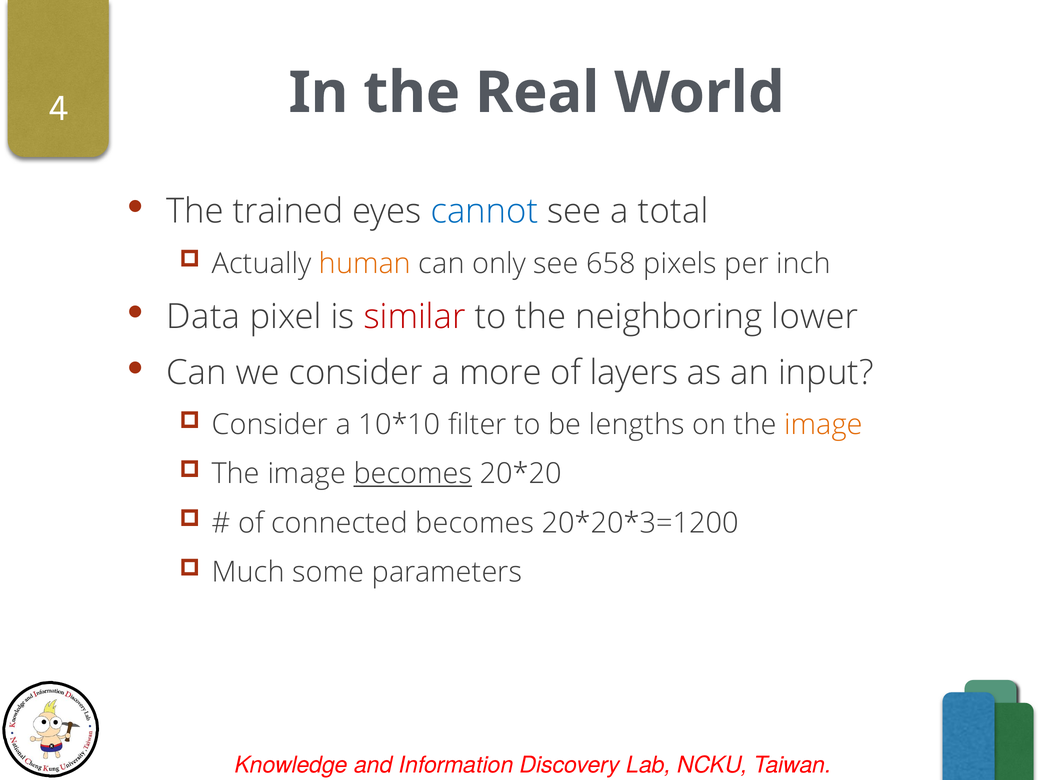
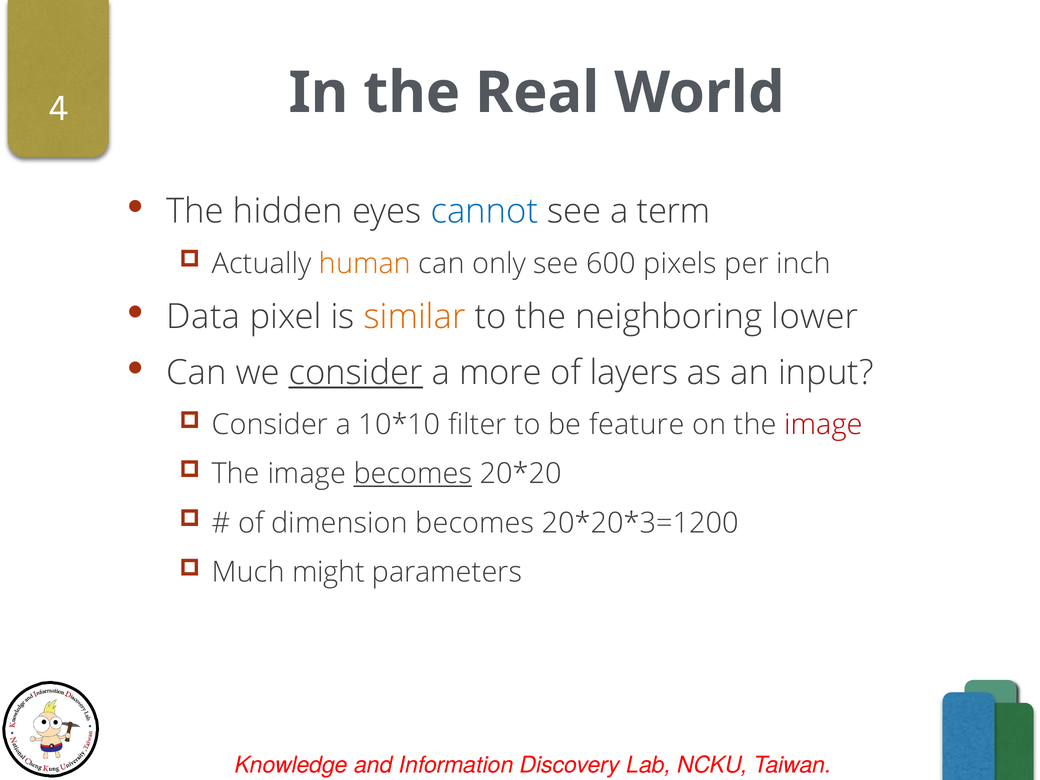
trained: trained -> hidden
total: total -> term
658: 658 -> 600
similar colour: red -> orange
consider at (356, 373) underline: none -> present
lengths: lengths -> feature
image at (823, 425) colour: orange -> red
connected: connected -> dimension
some: some -> might
